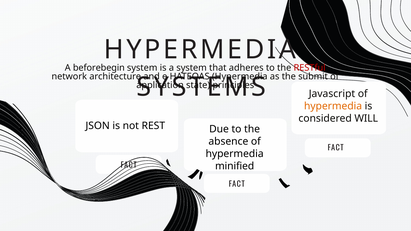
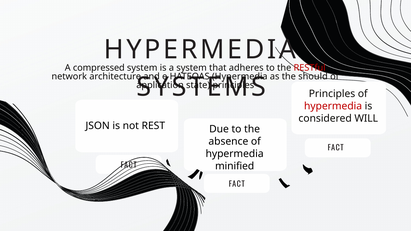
beforebegin: beforebegin -> compressed
submit: submit -> should
Javascript at (332, 94): Javascript -> Principles
hypermedia at (333, 106) colour: orange -> red
